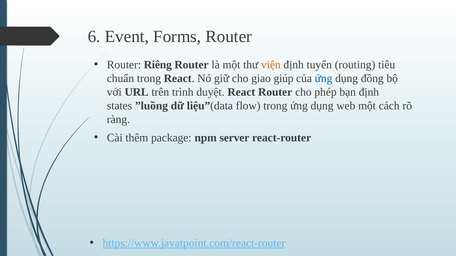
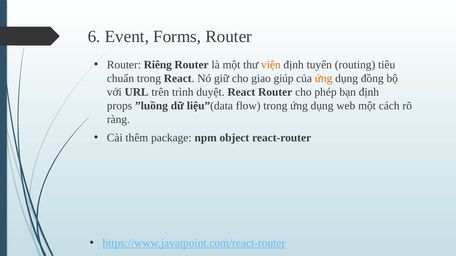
ứng at (324, 78) colour: blue -> orange
states: states -> props
server: server -> object
